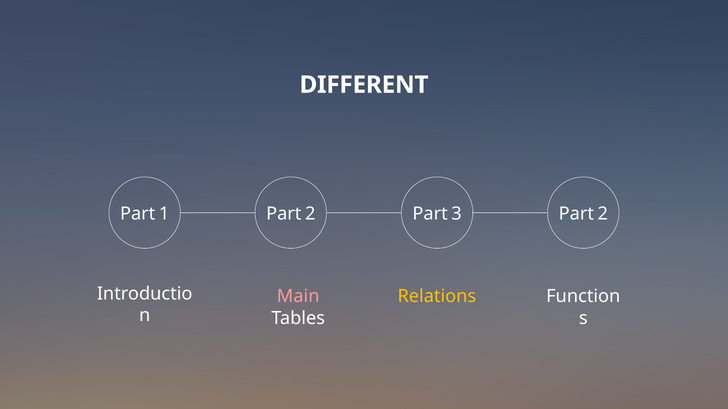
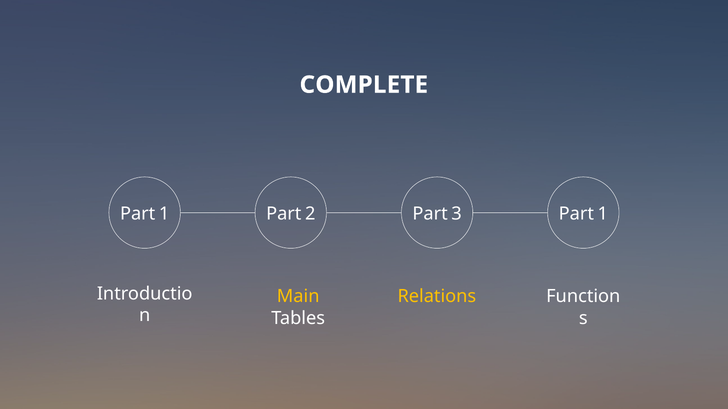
DIFFERENT: DIFFERENT -> COMPLETE
3 Part 2: 2 -> 1
Main colour: pink -> yellow
